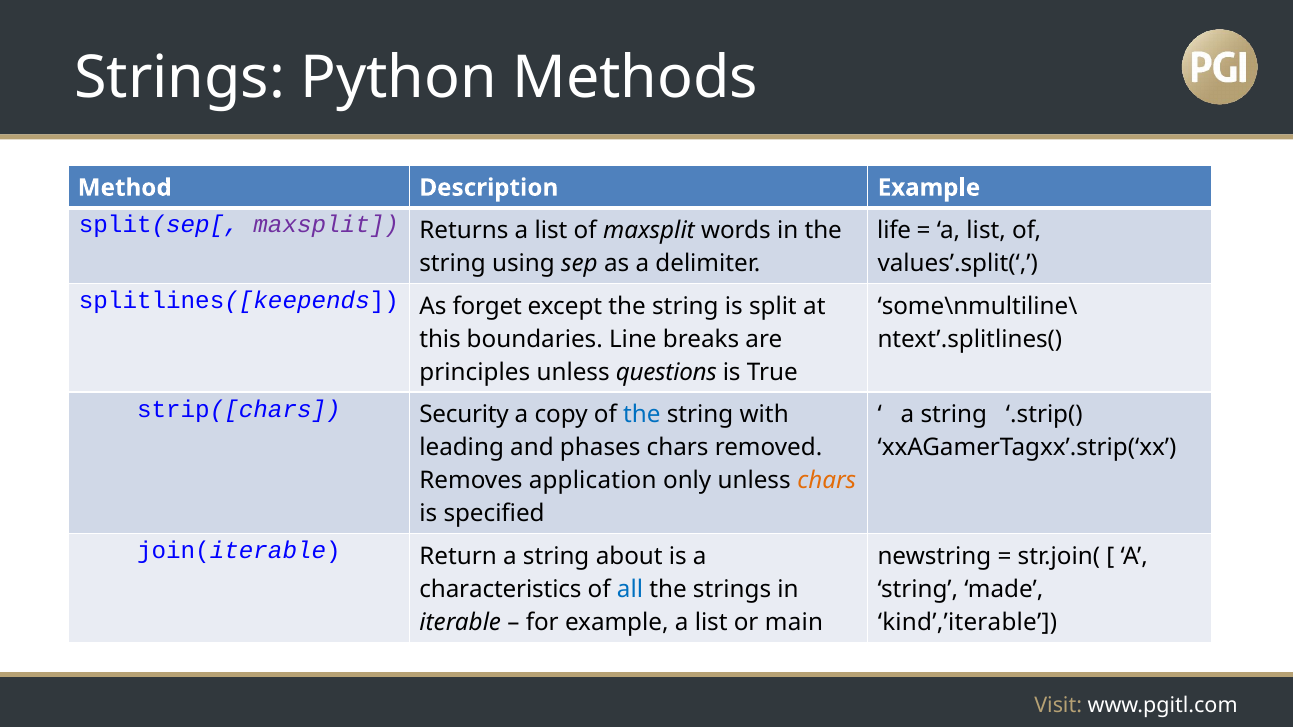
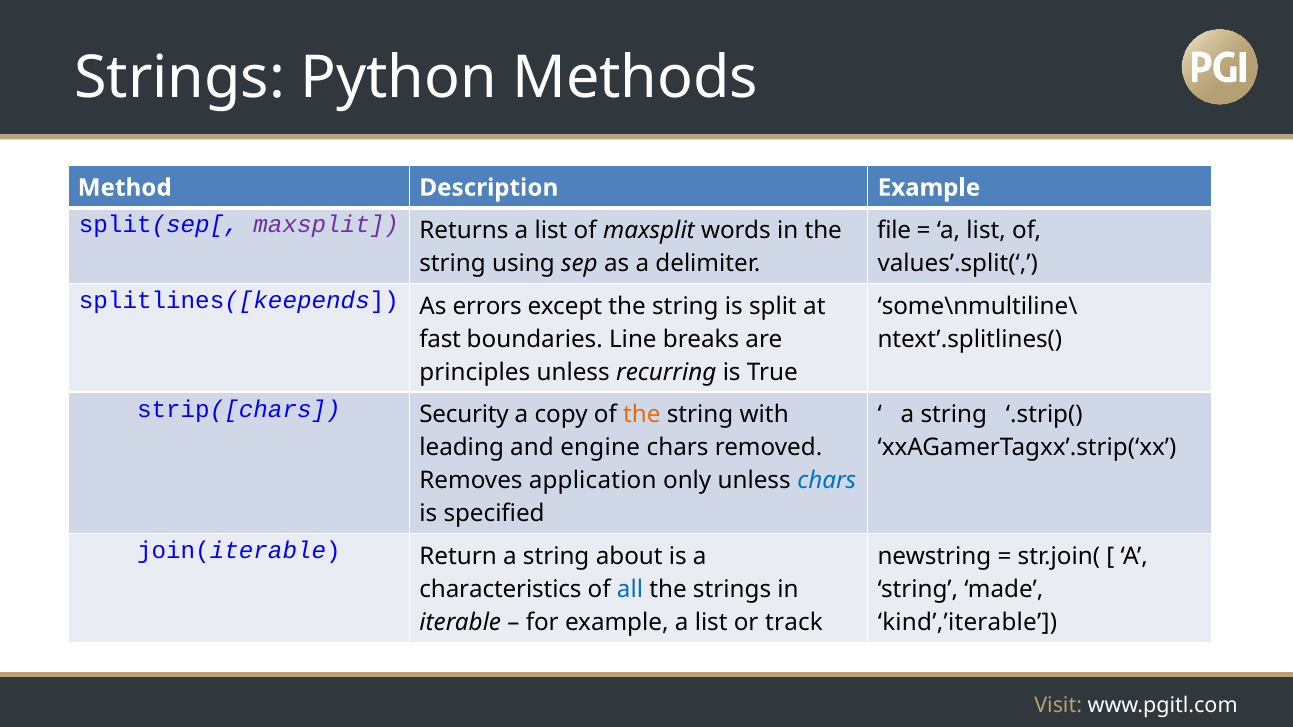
life: life -> file
forget: forget -> errors
this: this -> fast
questions: questions -> recurring
the at (642, 415) colour: blue -> orange
phases: phases -> engine
chars at (827, 481) colour: orange -> blue
main: main -> track
